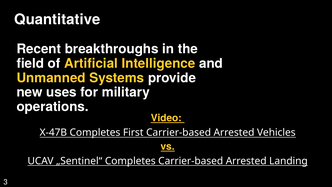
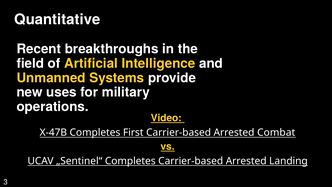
Vehicles: Vehicles -> Combat
